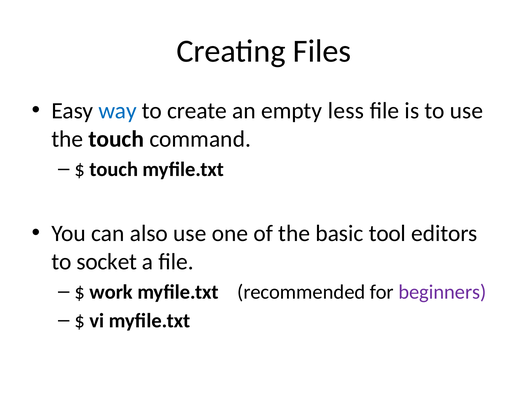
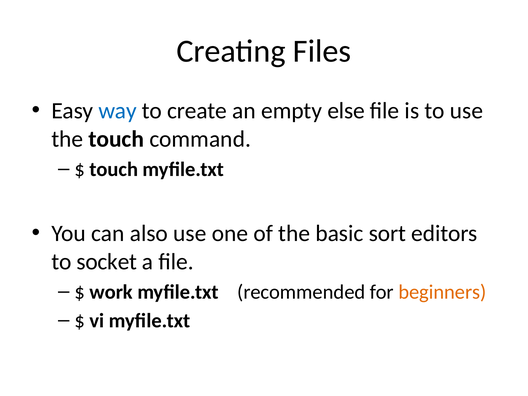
less: less -> else
tool: tool -> sort
beginners colour: purple -> orange
